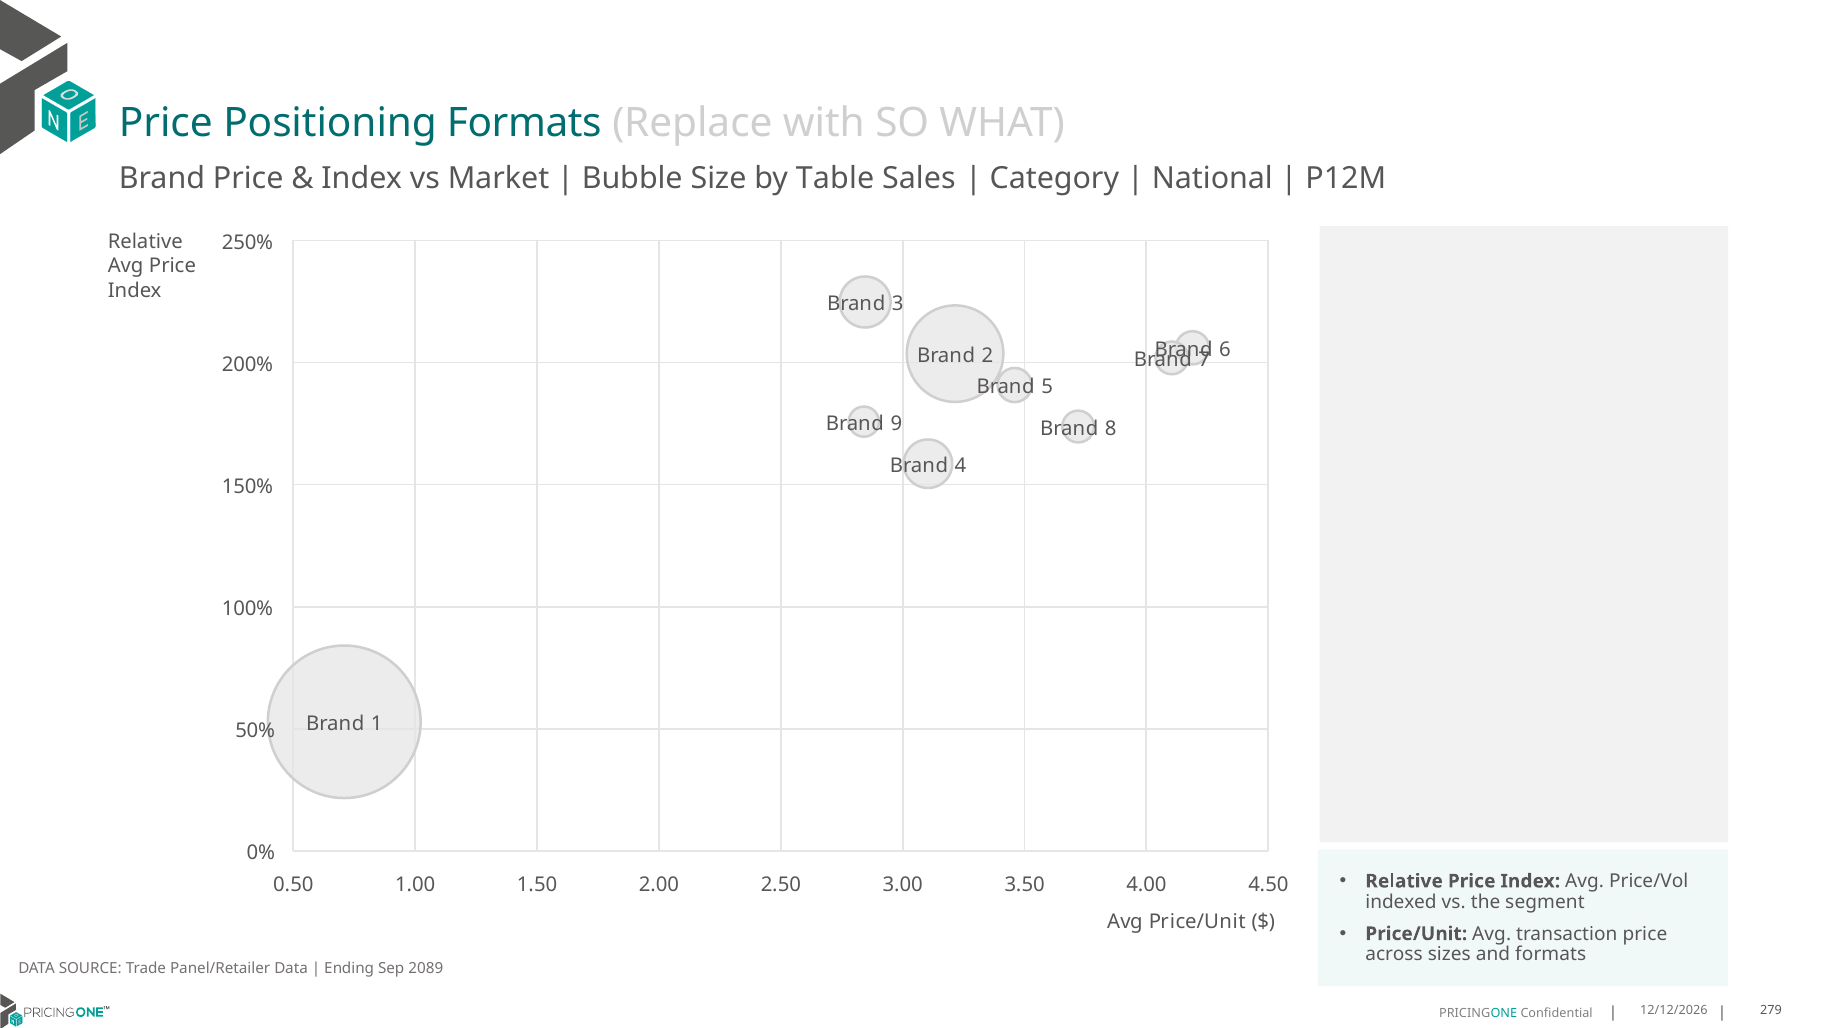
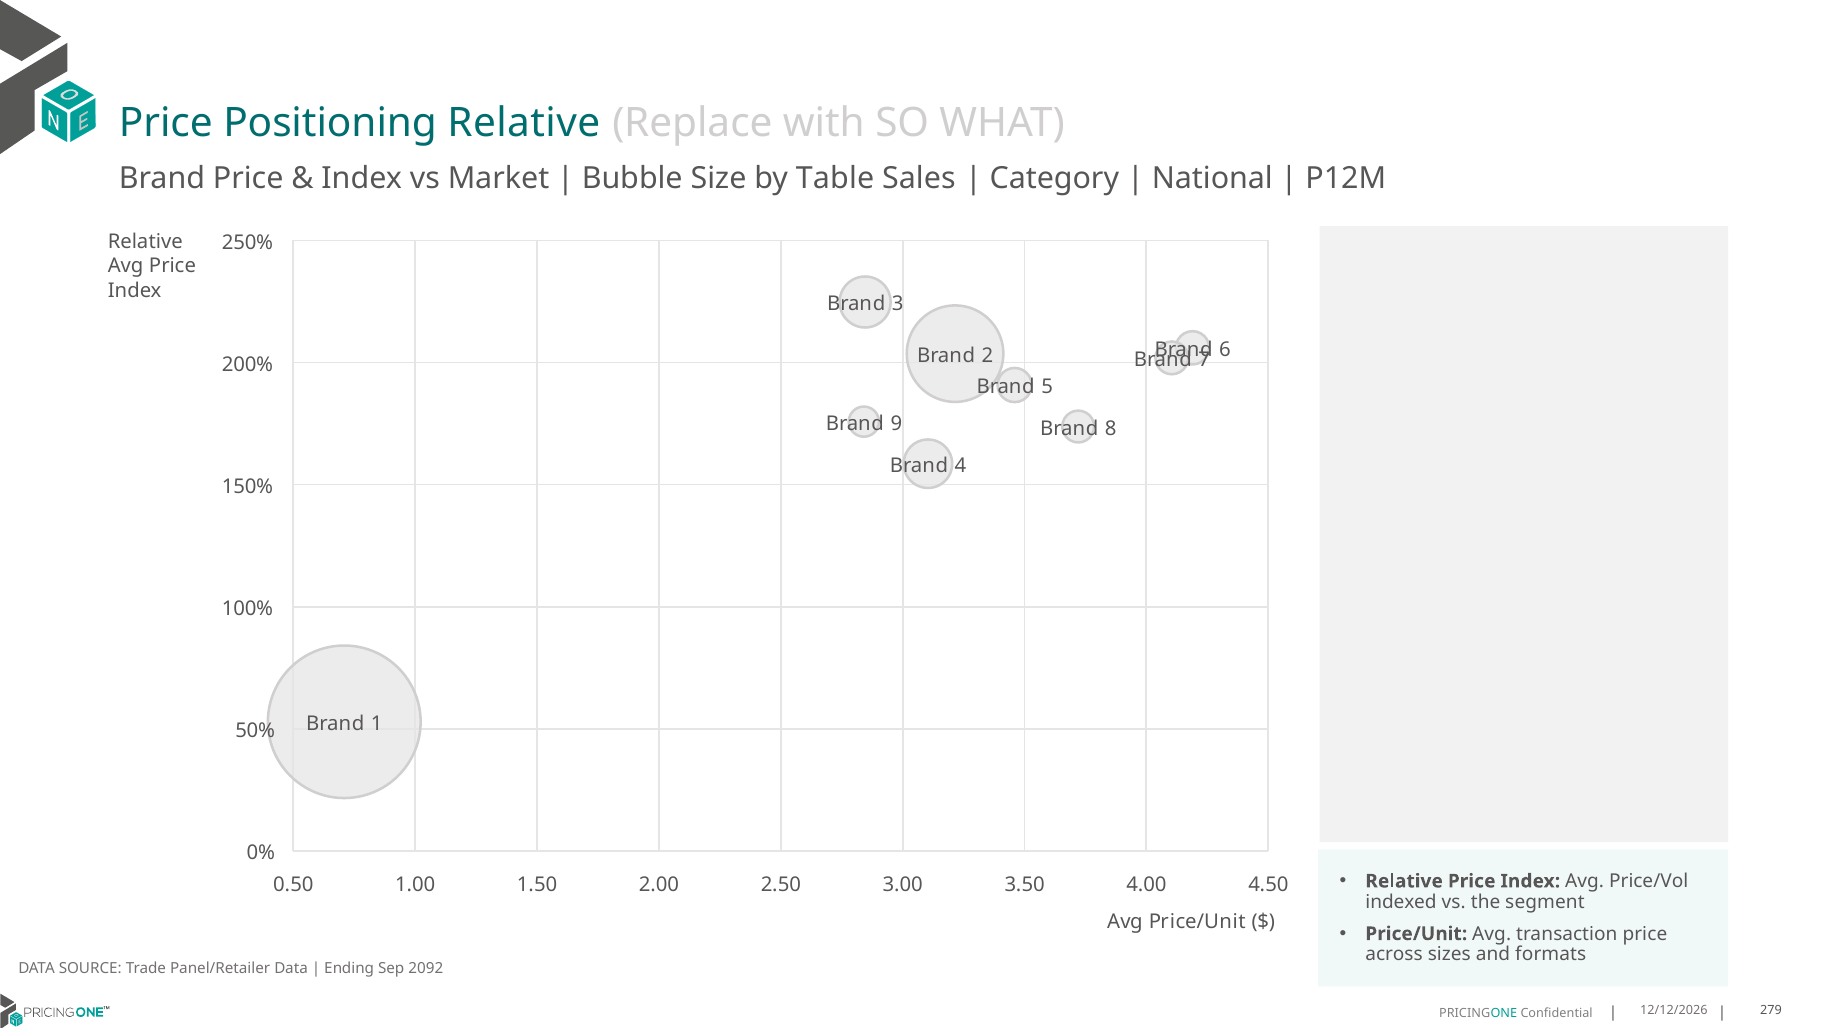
Positioning Formats: Formats -> Relative
2089: 2089 -> 2092
